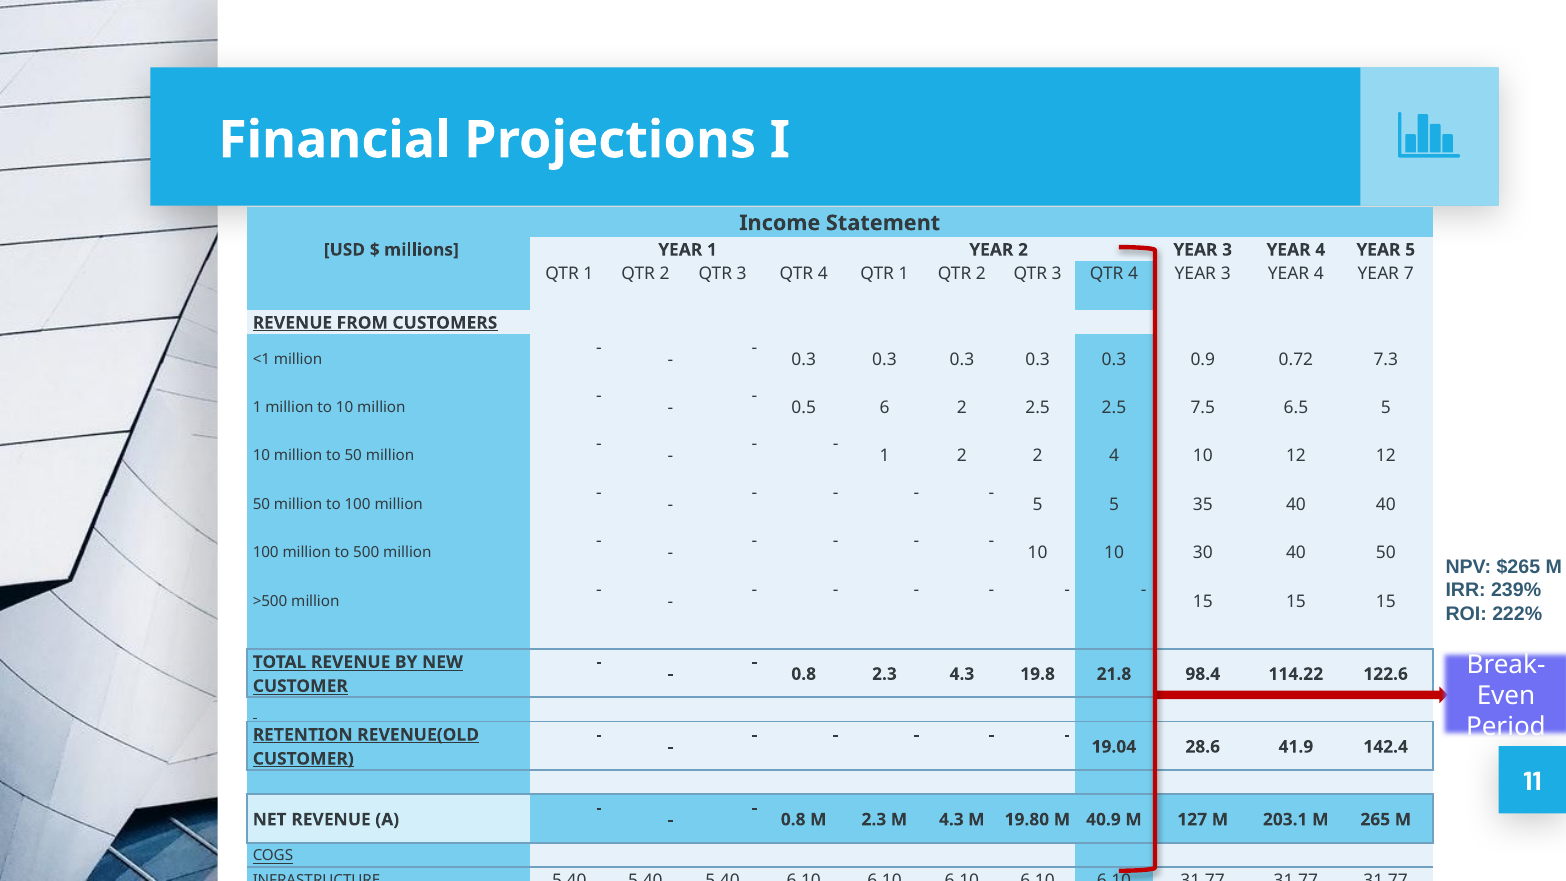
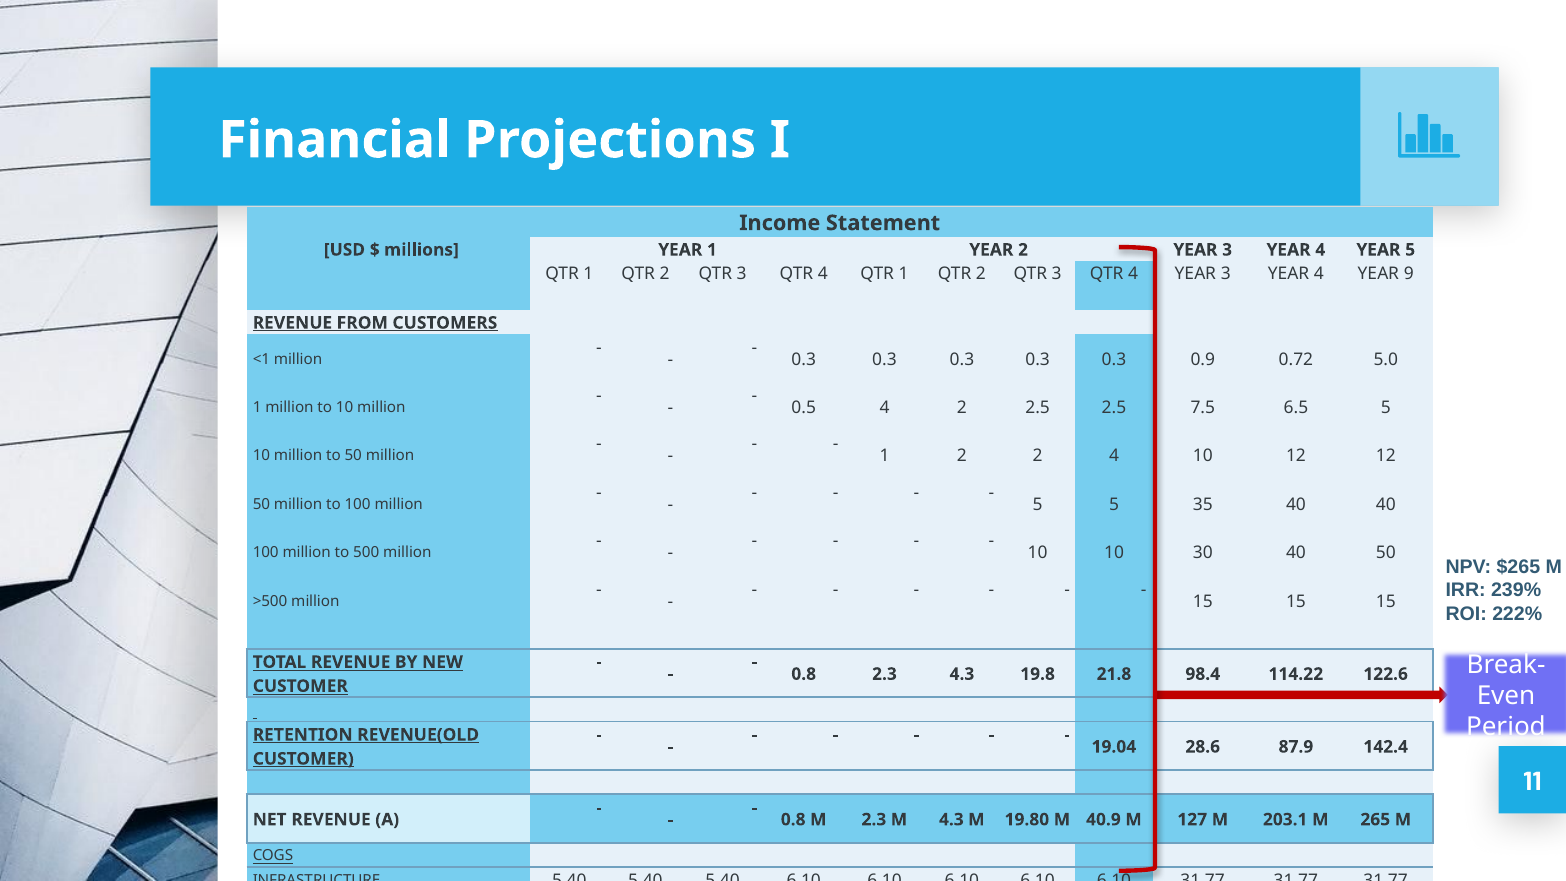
7: 7 -> 9
7.3: 7.3 -> 5.0
0.5 6: 6 -> 4
41.9: 41.9 -> 87.9
